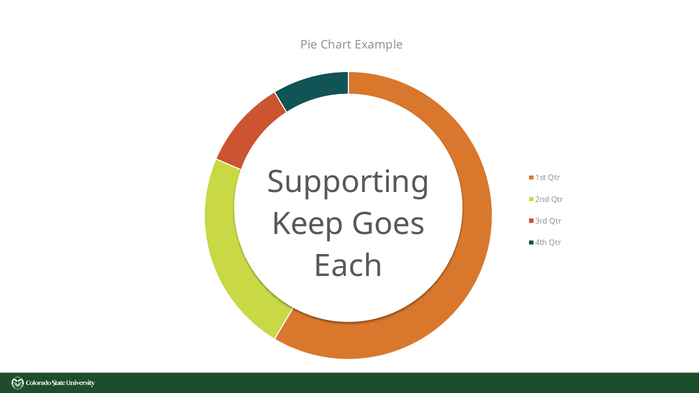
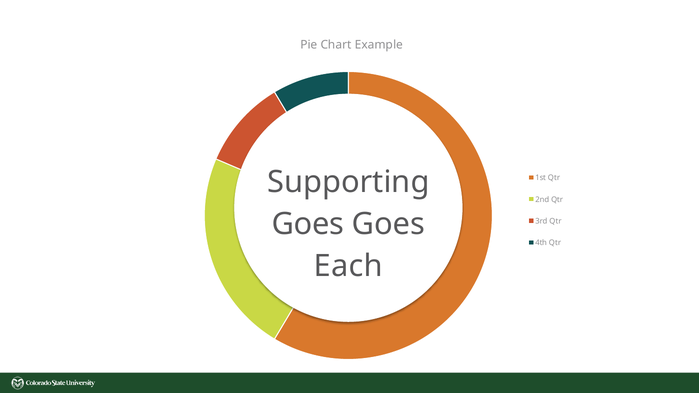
Keep at (308, 224): Keep -> Goes
